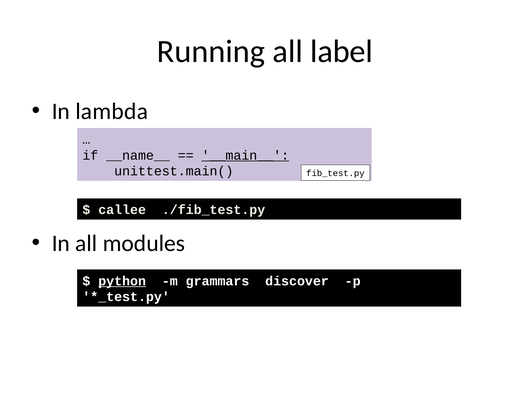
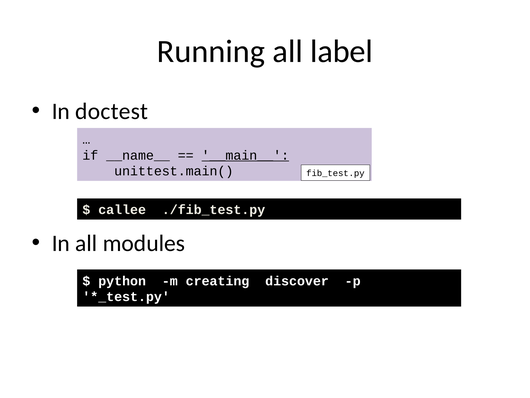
lambda: lambda -> doctest
python underline: present -> none
grammars: grammars -> creating
